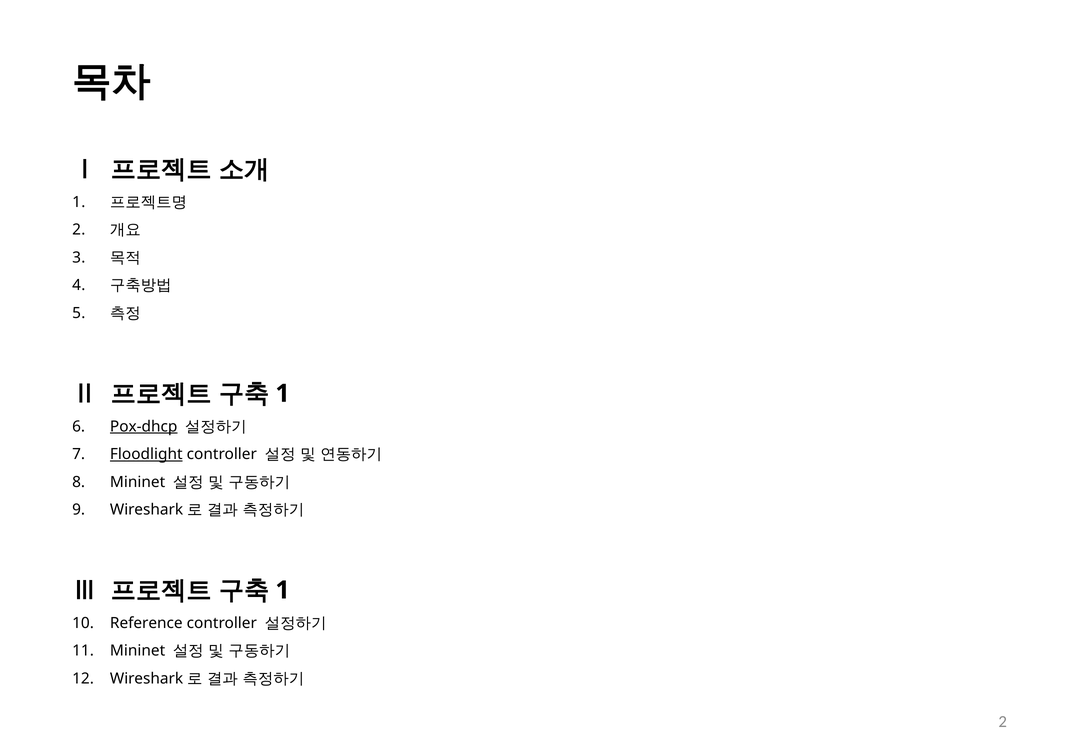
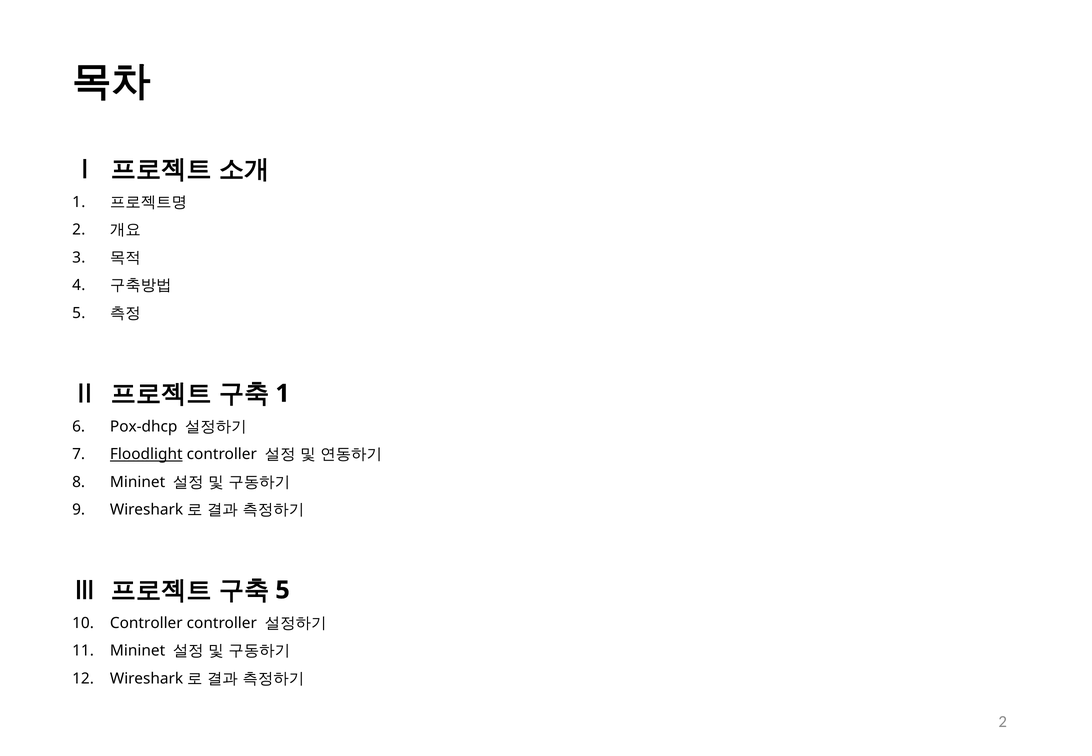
Pox-dhcp underline: present -> none
1 at (283, 590): 1 -> 5
Reference at (146, 623): Reference -> Controller
